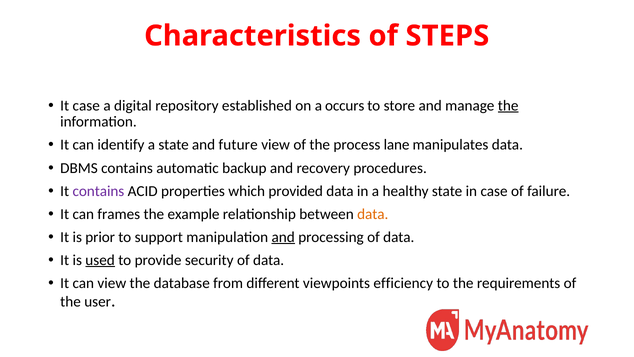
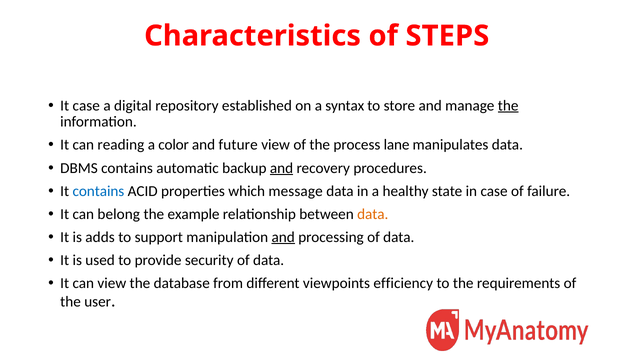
occurs: occurs -> syntax
identify: identify -> reading
a state: state -> color
and at (282, 168) underline: none -> present
contains at (98, 191) colour: purple -> blue
provided: provided -> message
frames: frames -> belong
prior: prior -> adds
used underline: present -> none
